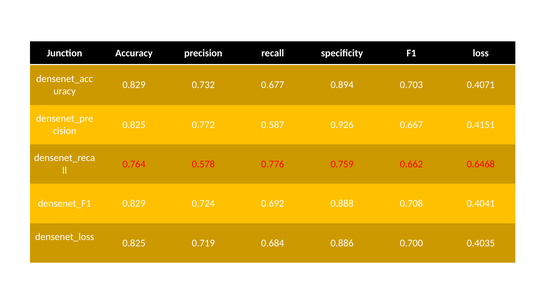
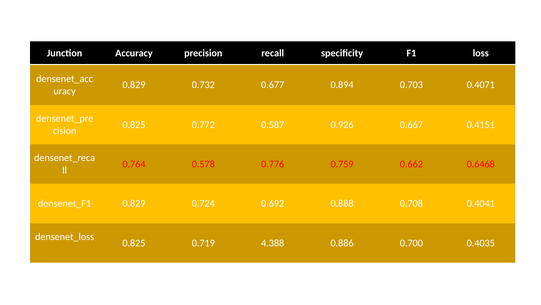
0.684: 0.684 -> 4.388
